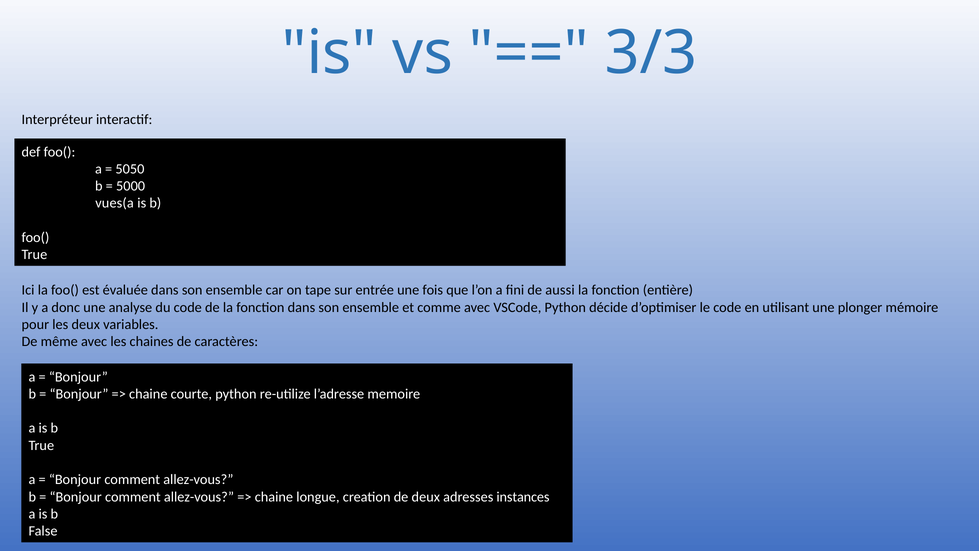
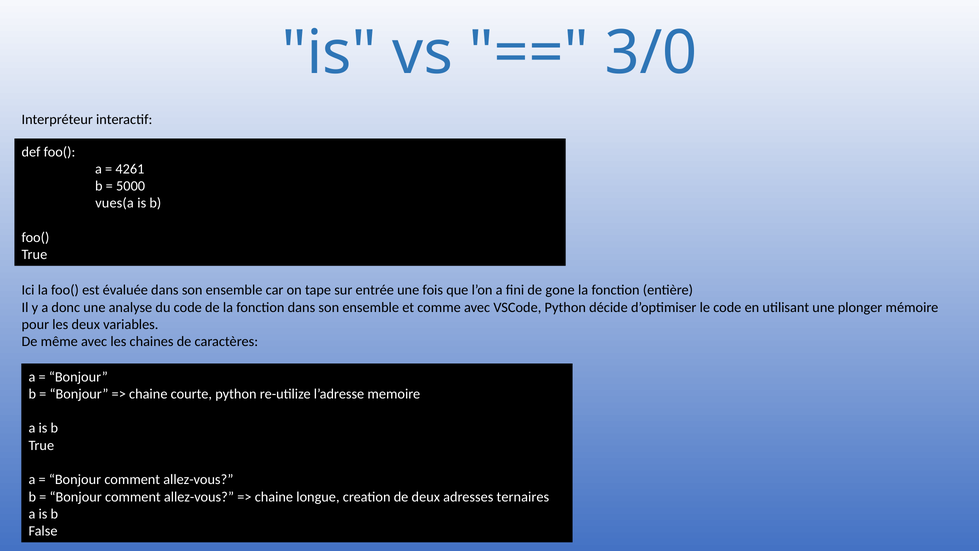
3/3: 3/3 -> 3/0
5050: 5050 -> 4261
aussi: aussi -> gone
instances: instances -> ternaires
